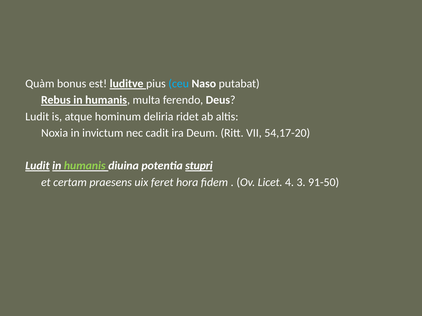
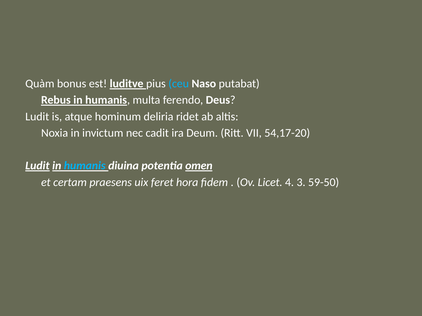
humanis at (85, 166) colour: light green -> light blue
stupri: stupri -> omen
91-50: 91-50 -> 59-50
